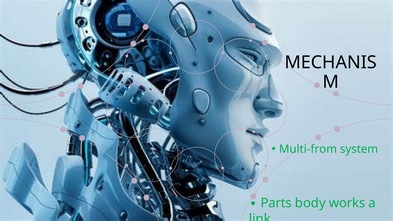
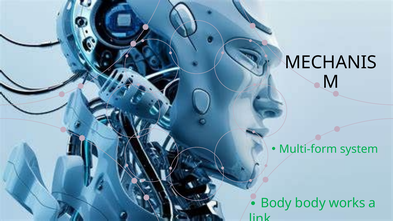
Multi-from: Multi-from -> Multi-form
Parts at (276, 203): Parts -> Body
